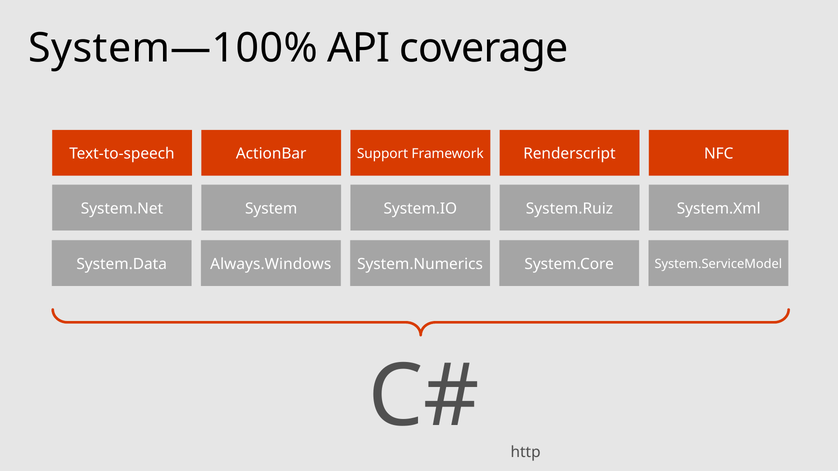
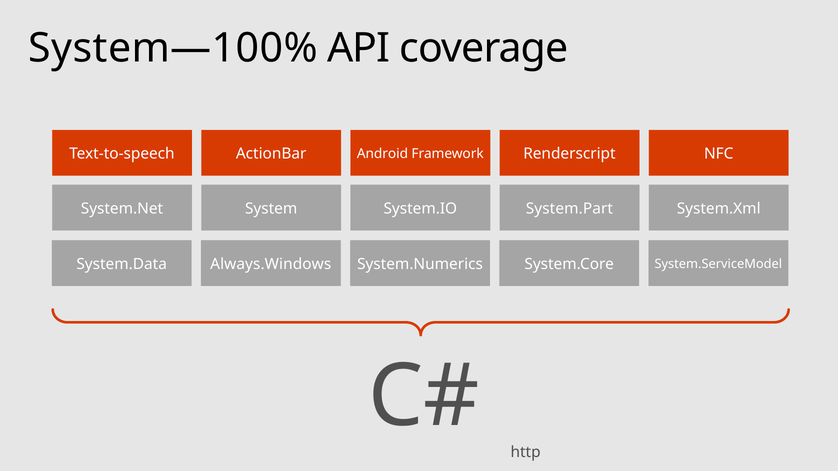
Support: Support -> Android
System.Ruiz: System.Ruiz -> System.Part
